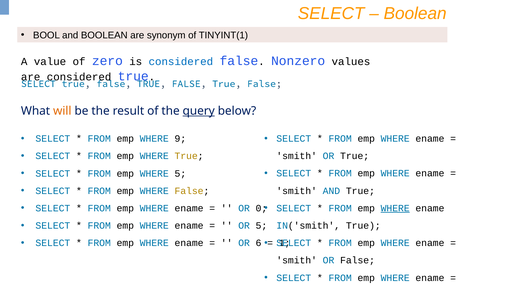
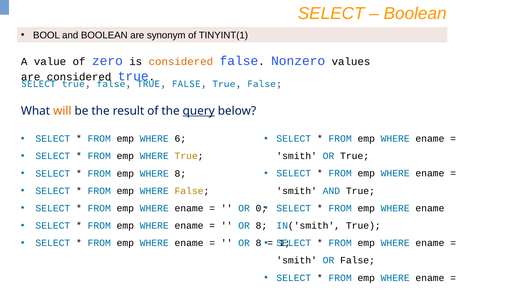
considered at (181, 62) colour: blue -> orange
9: 9 -> 6
WHERE 5: 5 -> 8
WHERE at (395, 208) underline: present -> none
5 at (261, 225): 5 -> 8
6 at (259, 243): 6 -> 8
